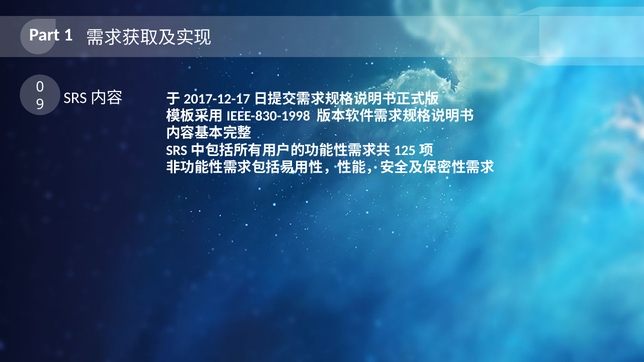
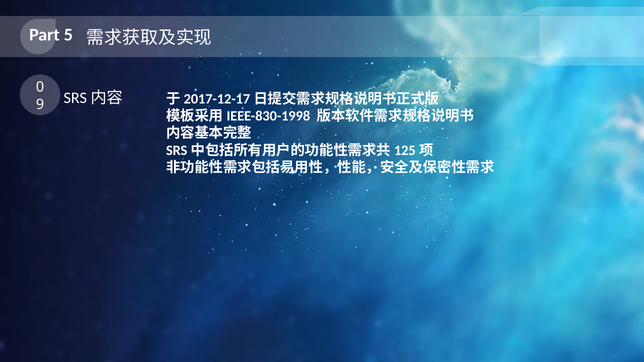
1: 1 -> 5
